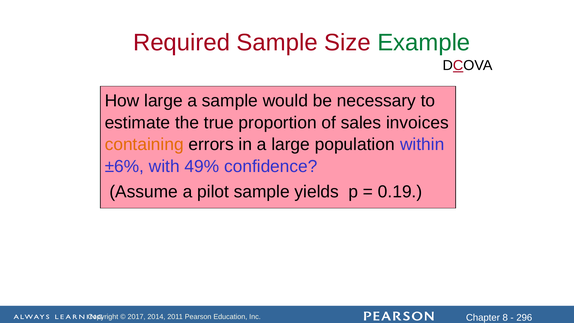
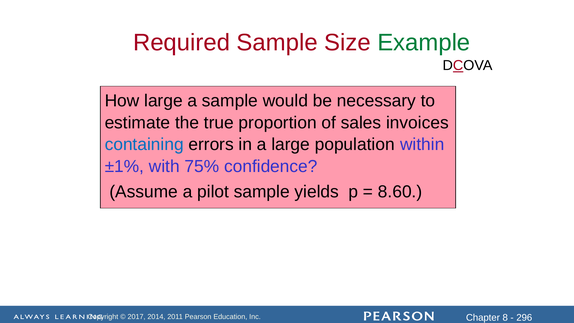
containing colour: orange -> blue
±6%: ±6% -> ±1%
49%: 49% -> 75%
0.19: 0.19 -> 8.60
